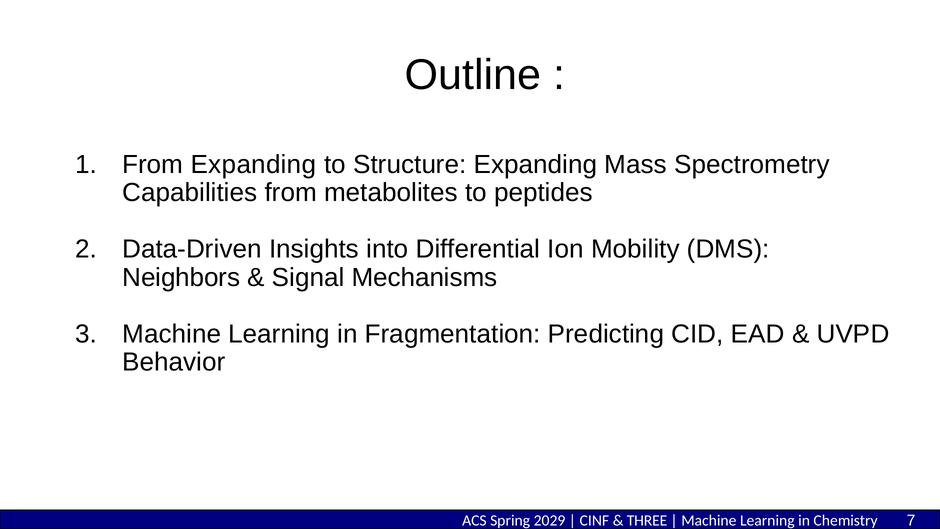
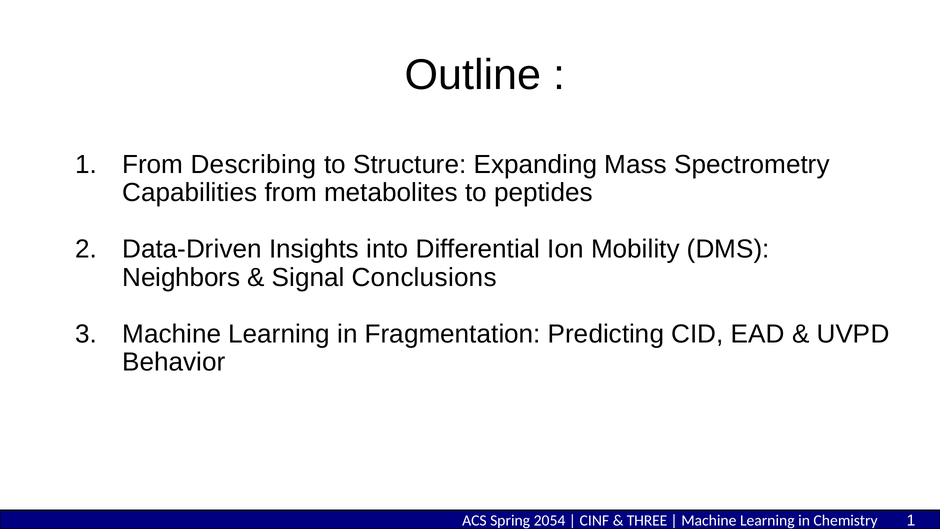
From Expanding: Expanding -> Describing
Mechanisms: Mechanisms -> Conclusions
2029: 2029 -> 2054
Chemistry 7: 7 -> 1
